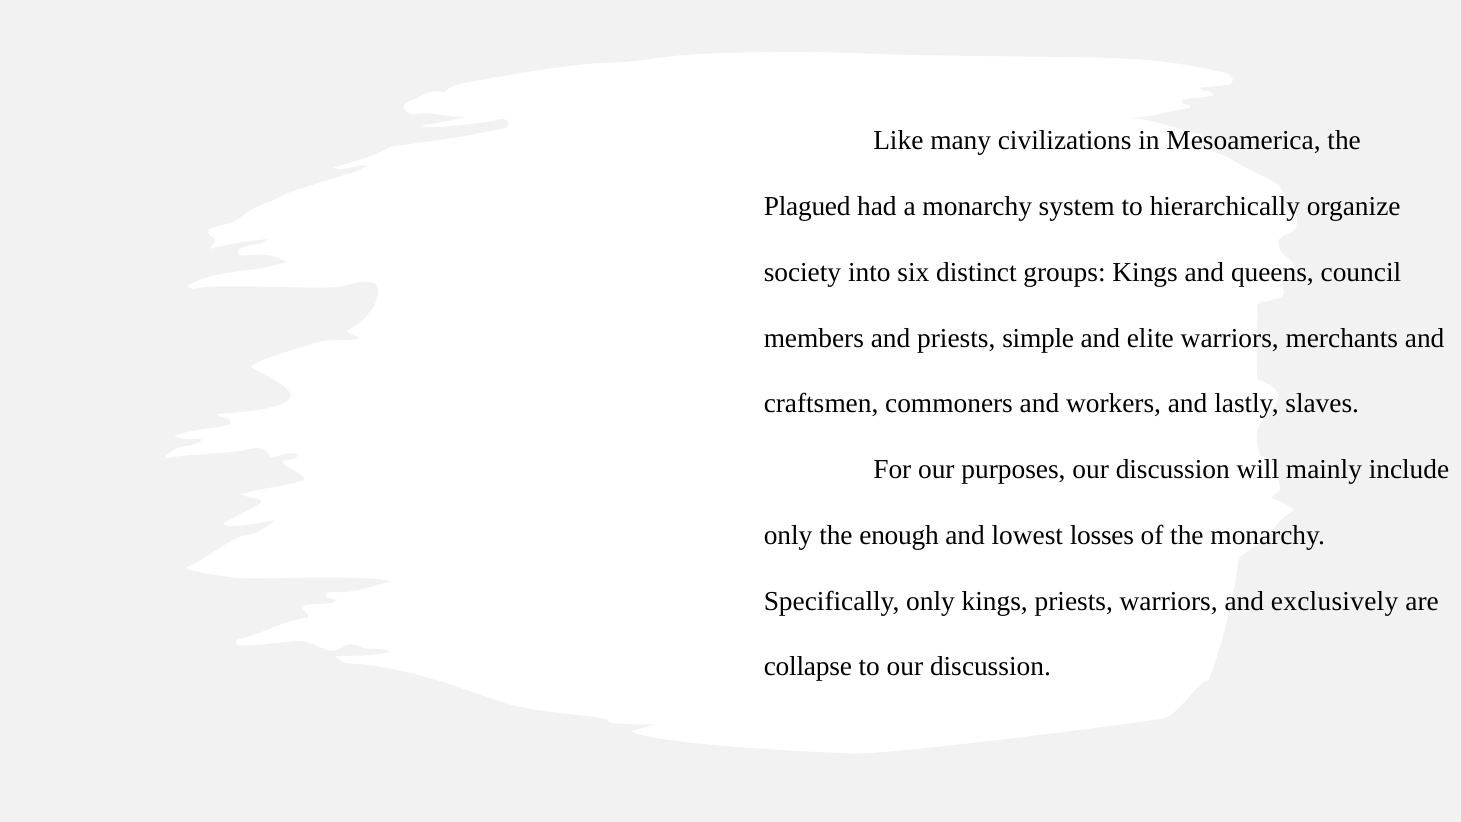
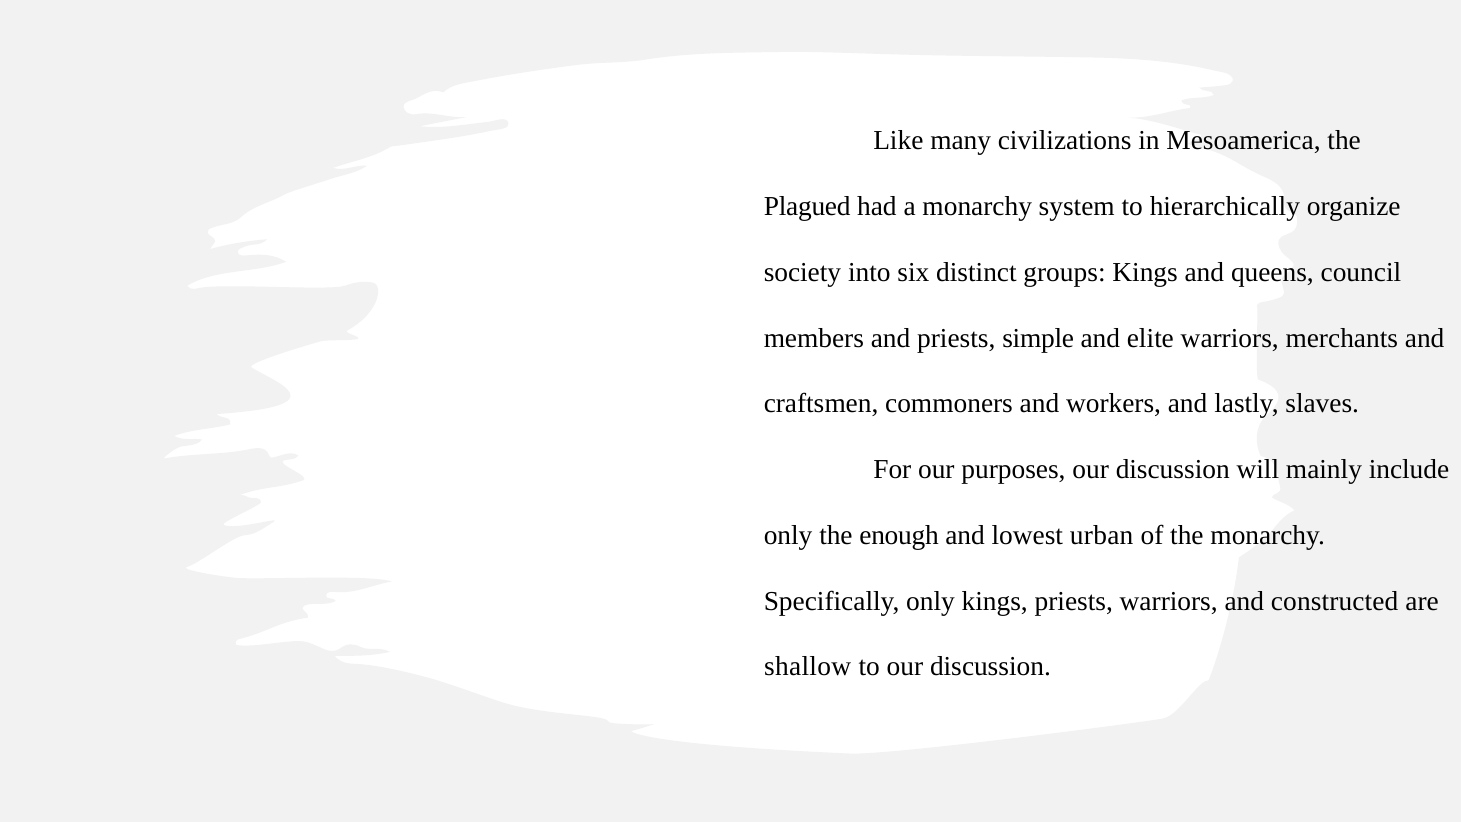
losses: losses -> urban
exclusively: exclusively -> constructed
collapse: collapse -> shallow
